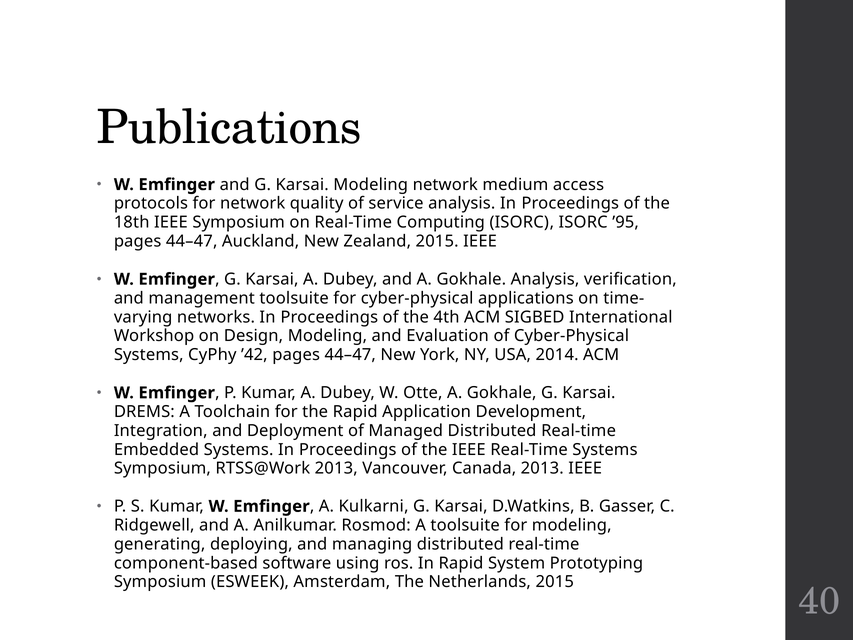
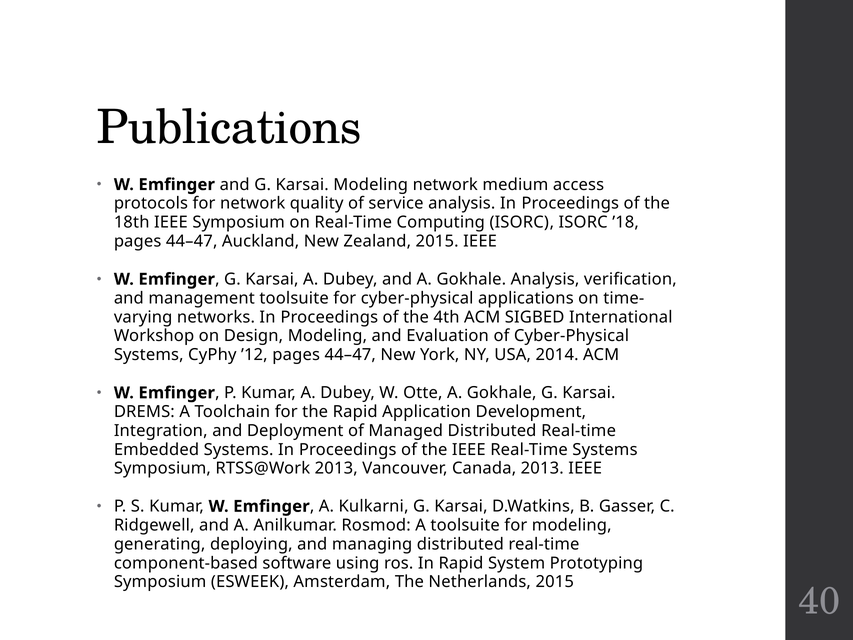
’95: ’95 -> ’18
’42: ’42 -> ’12
